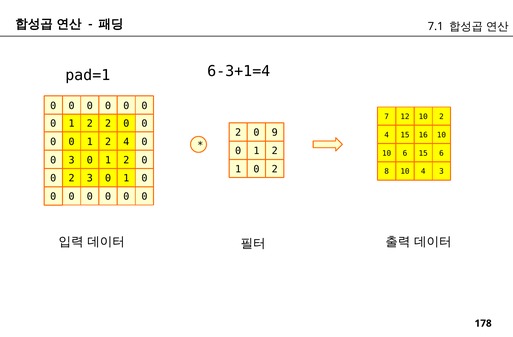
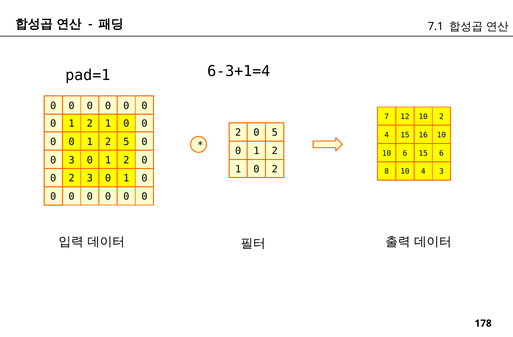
2 at (108, 123): 2 -> 1
0 9: 9 -> 5
1 2 4: 4 -> 5
